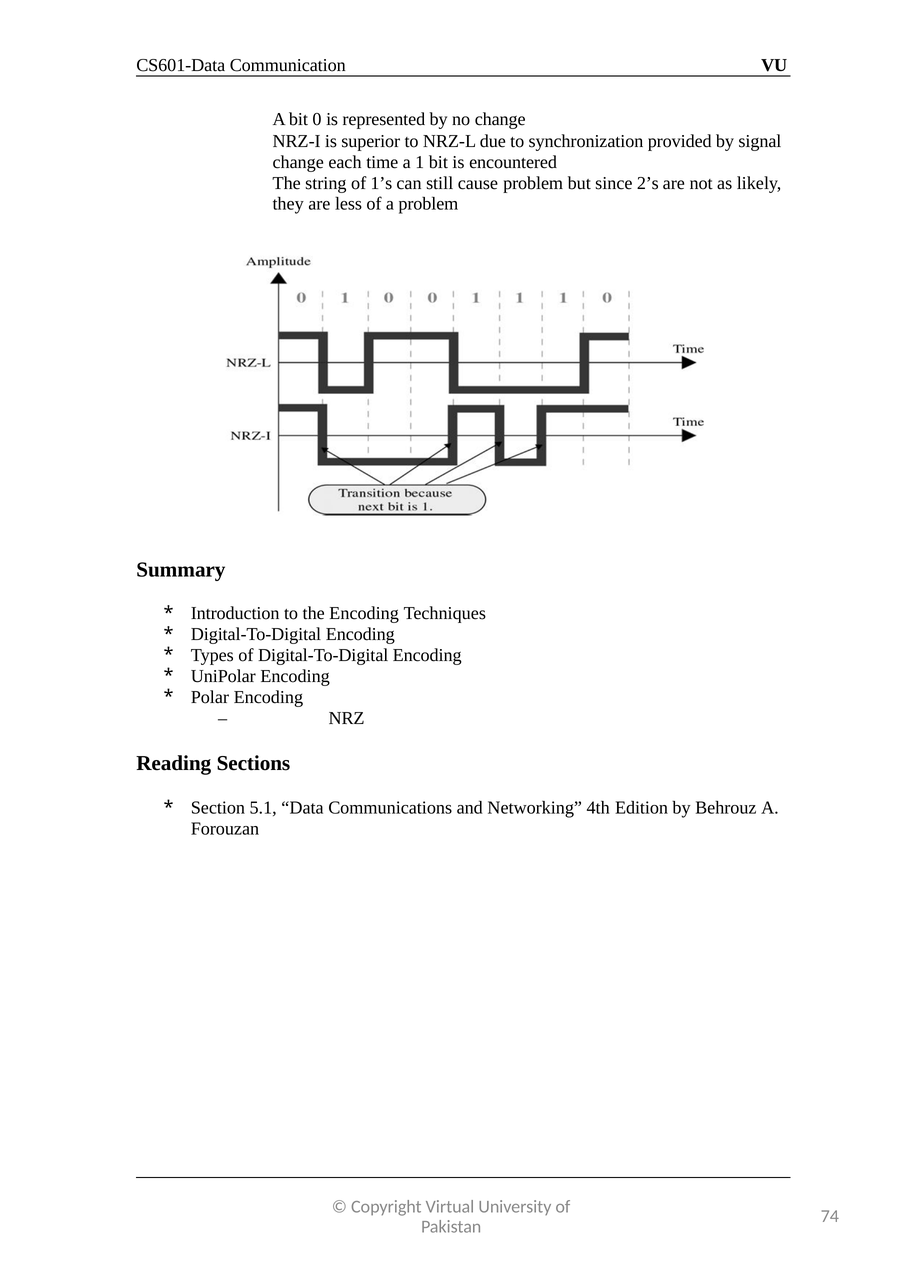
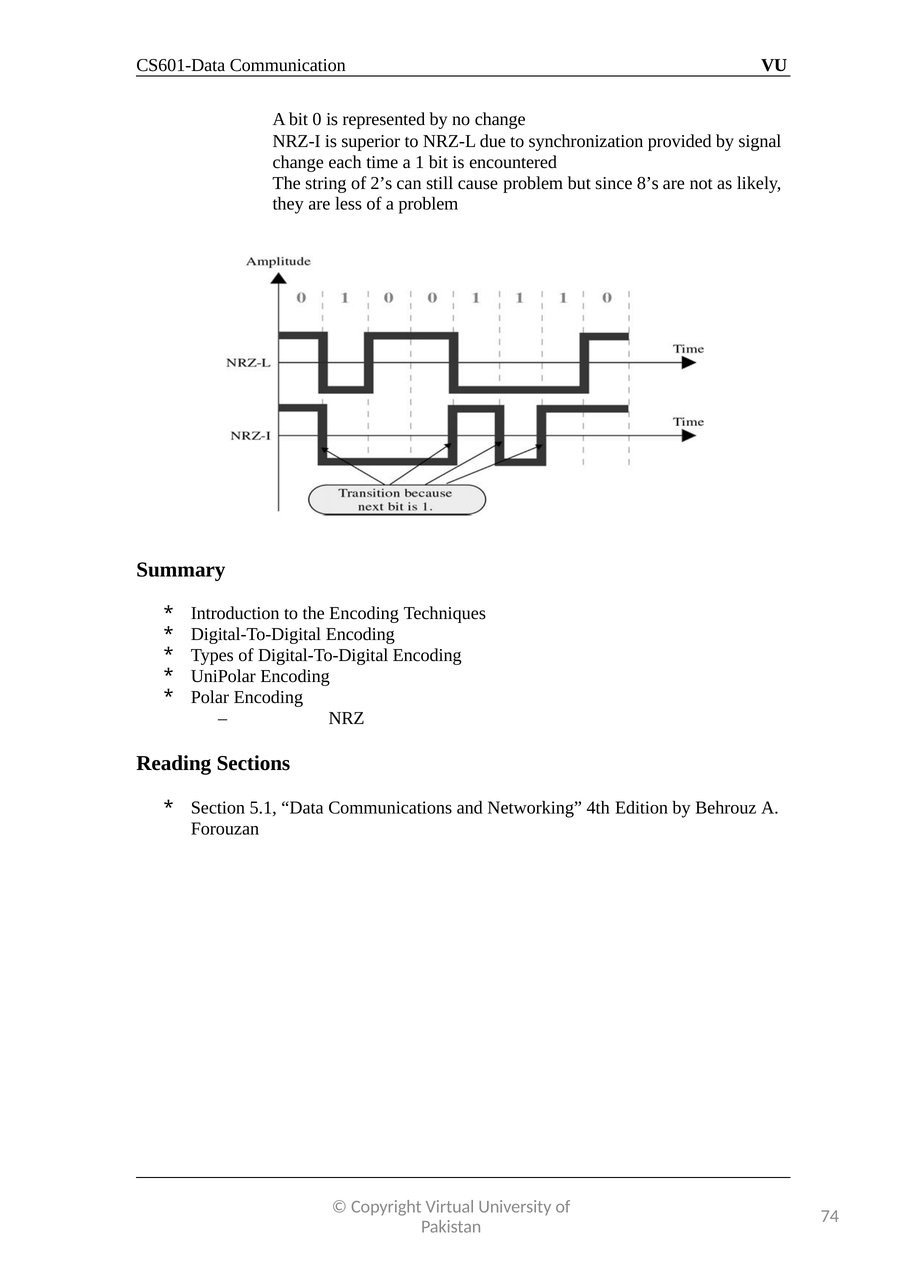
1’s: 1’s -> 2’s
2’s: 2’s -> 8’s
